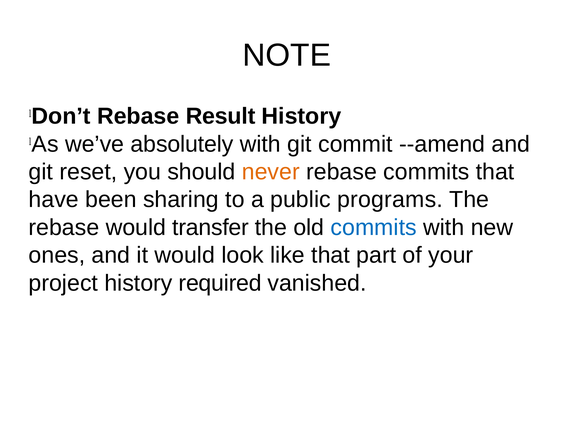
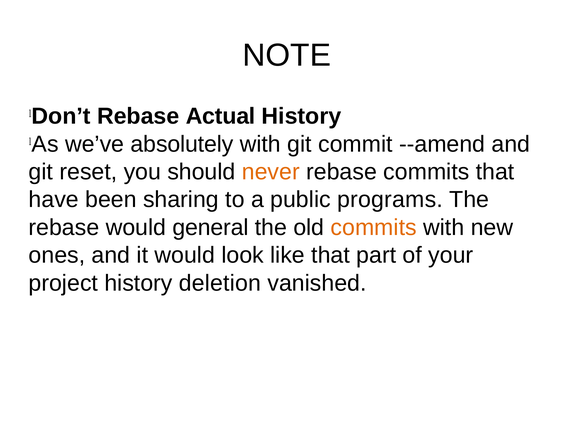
Result: Result -> Actual
transfer: transfer -> general
commits at (374, 227) colour: blue -> orange
required: required -> deletion
